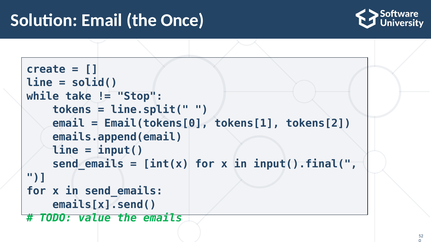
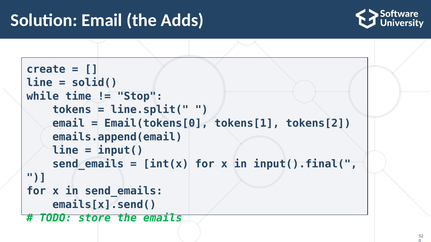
Once: Once -> Adds
take: take -> time
value: value -> store
